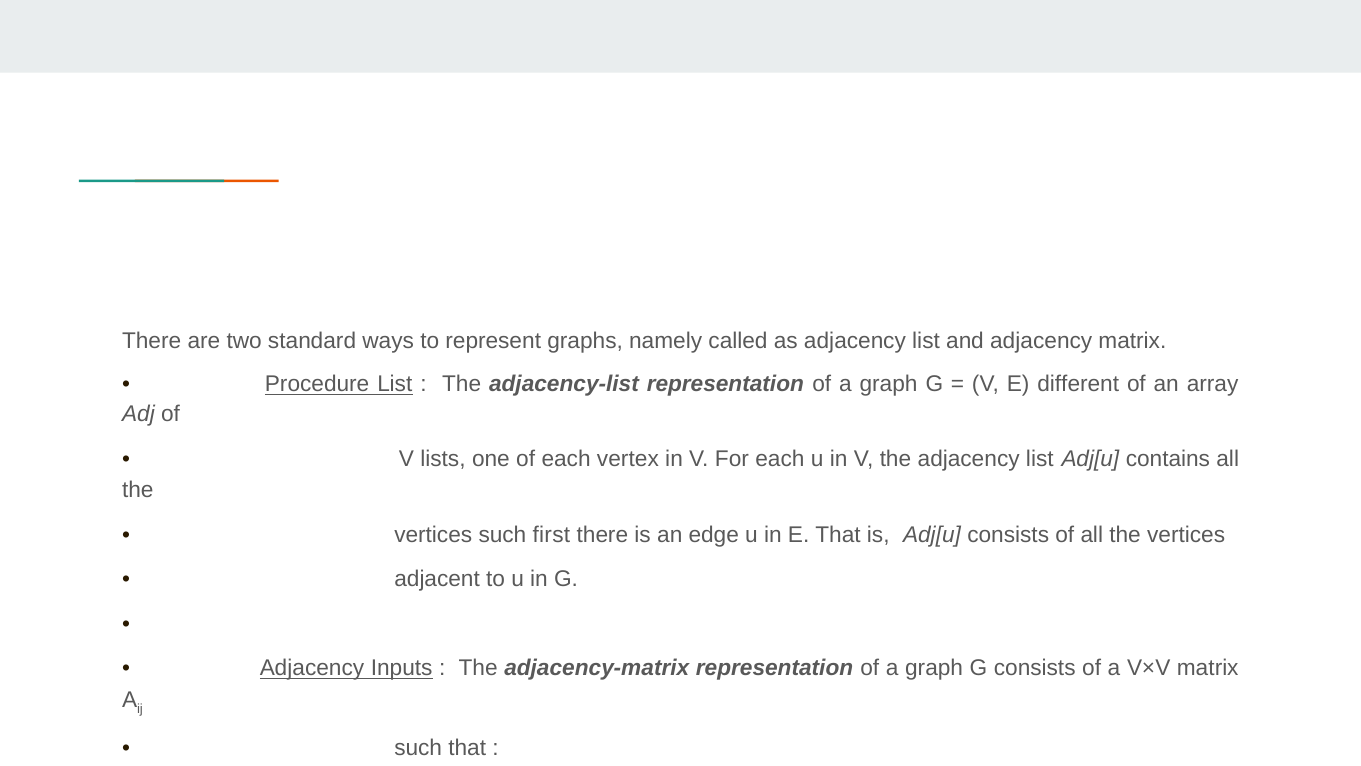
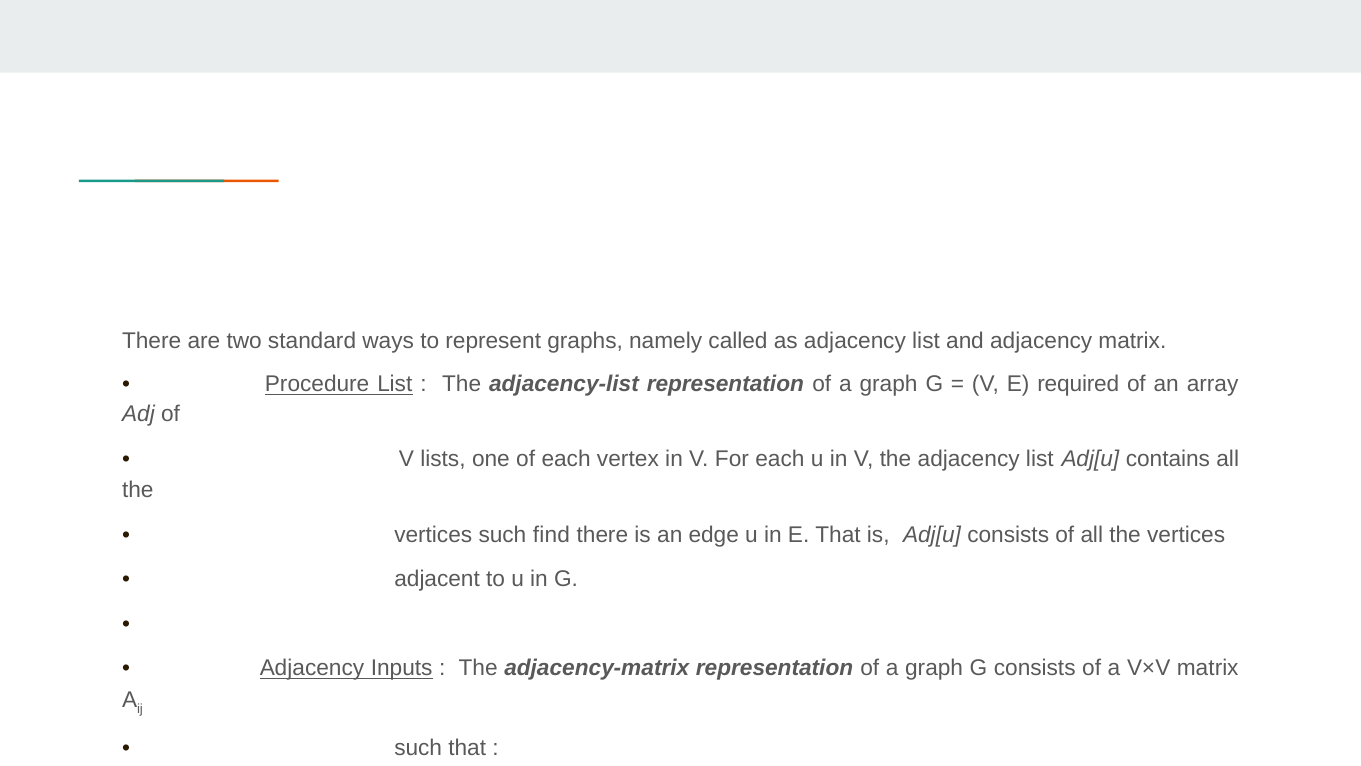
different: different -> required
first: first -> find
